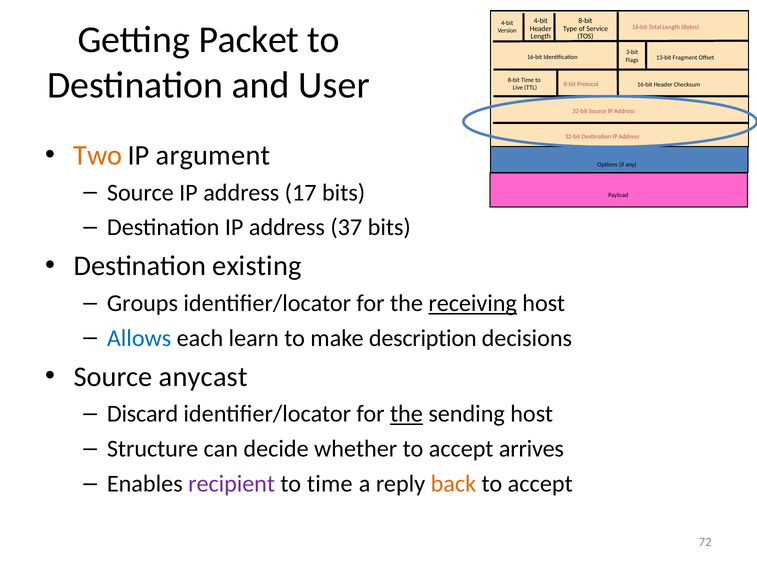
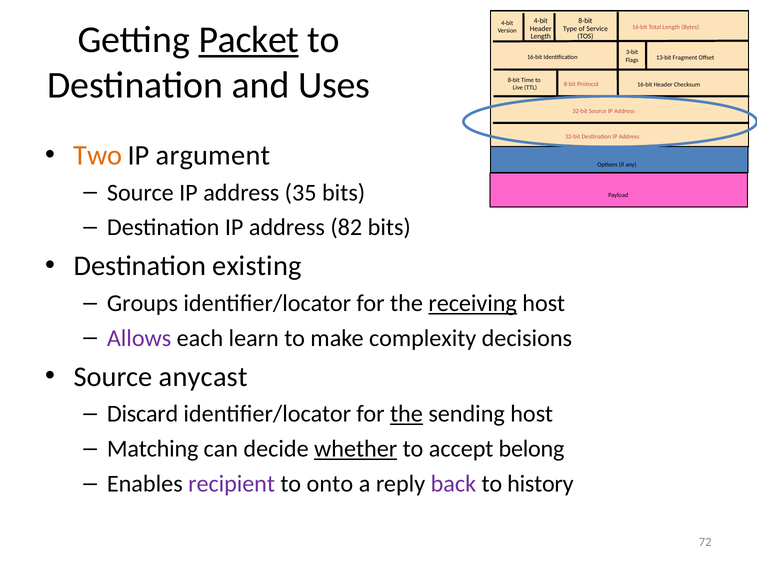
Packet underline: none -> present
User: User -> Uses
17: 17 -> 35
37: 37 -> 82
Allows colour: blue -> purple
description: description -> complexity
Structure: Structure -> Matching
whether underline: none -> present
arrives: arrives -> belong
to time: time -> onto
back colour: orange -> purple
accept at (540, 484): accept -> history
